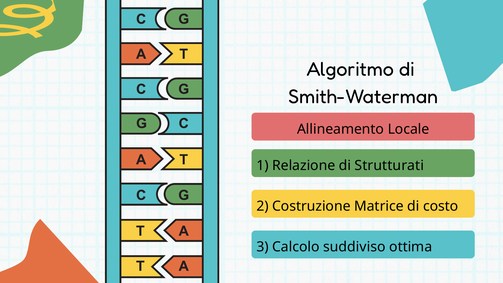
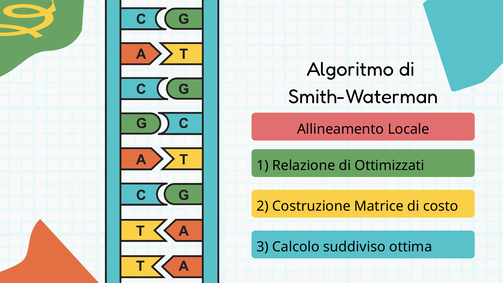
Strutturati: Strutturati -> Ottimizzati
